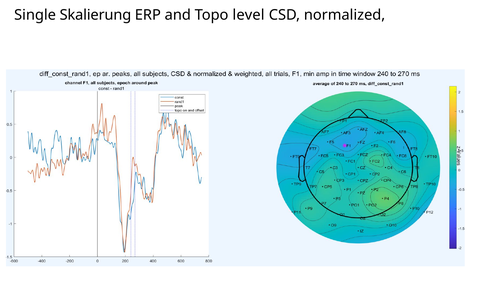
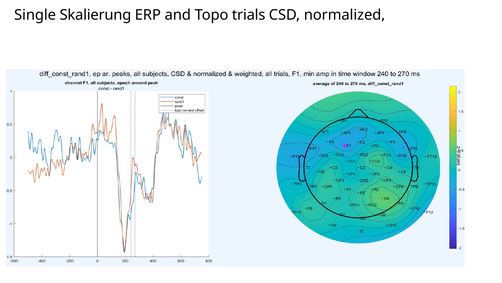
level: level -> trials
